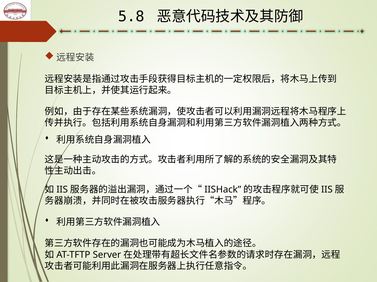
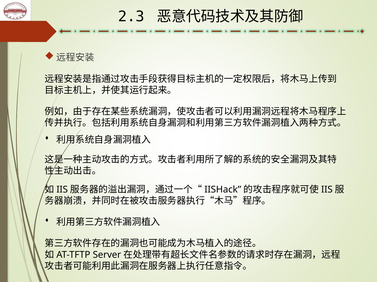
5.8: 5.8 -> 2.3
